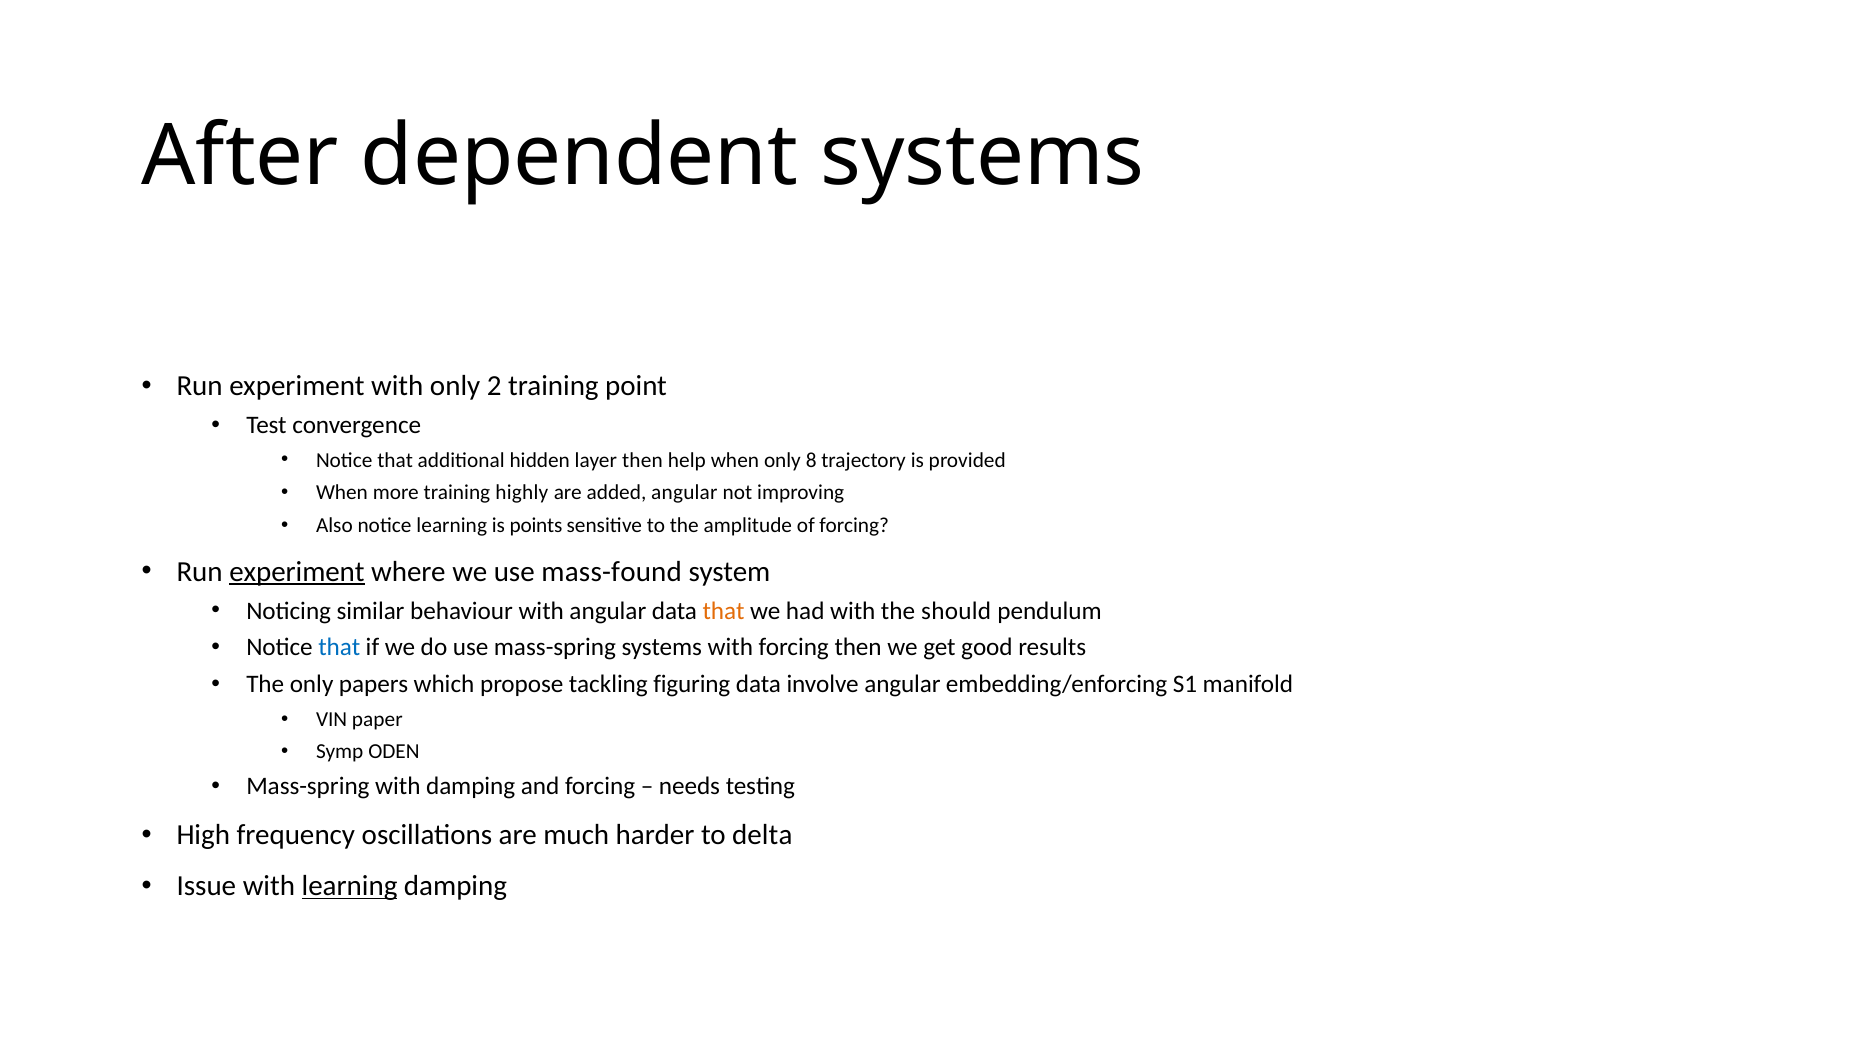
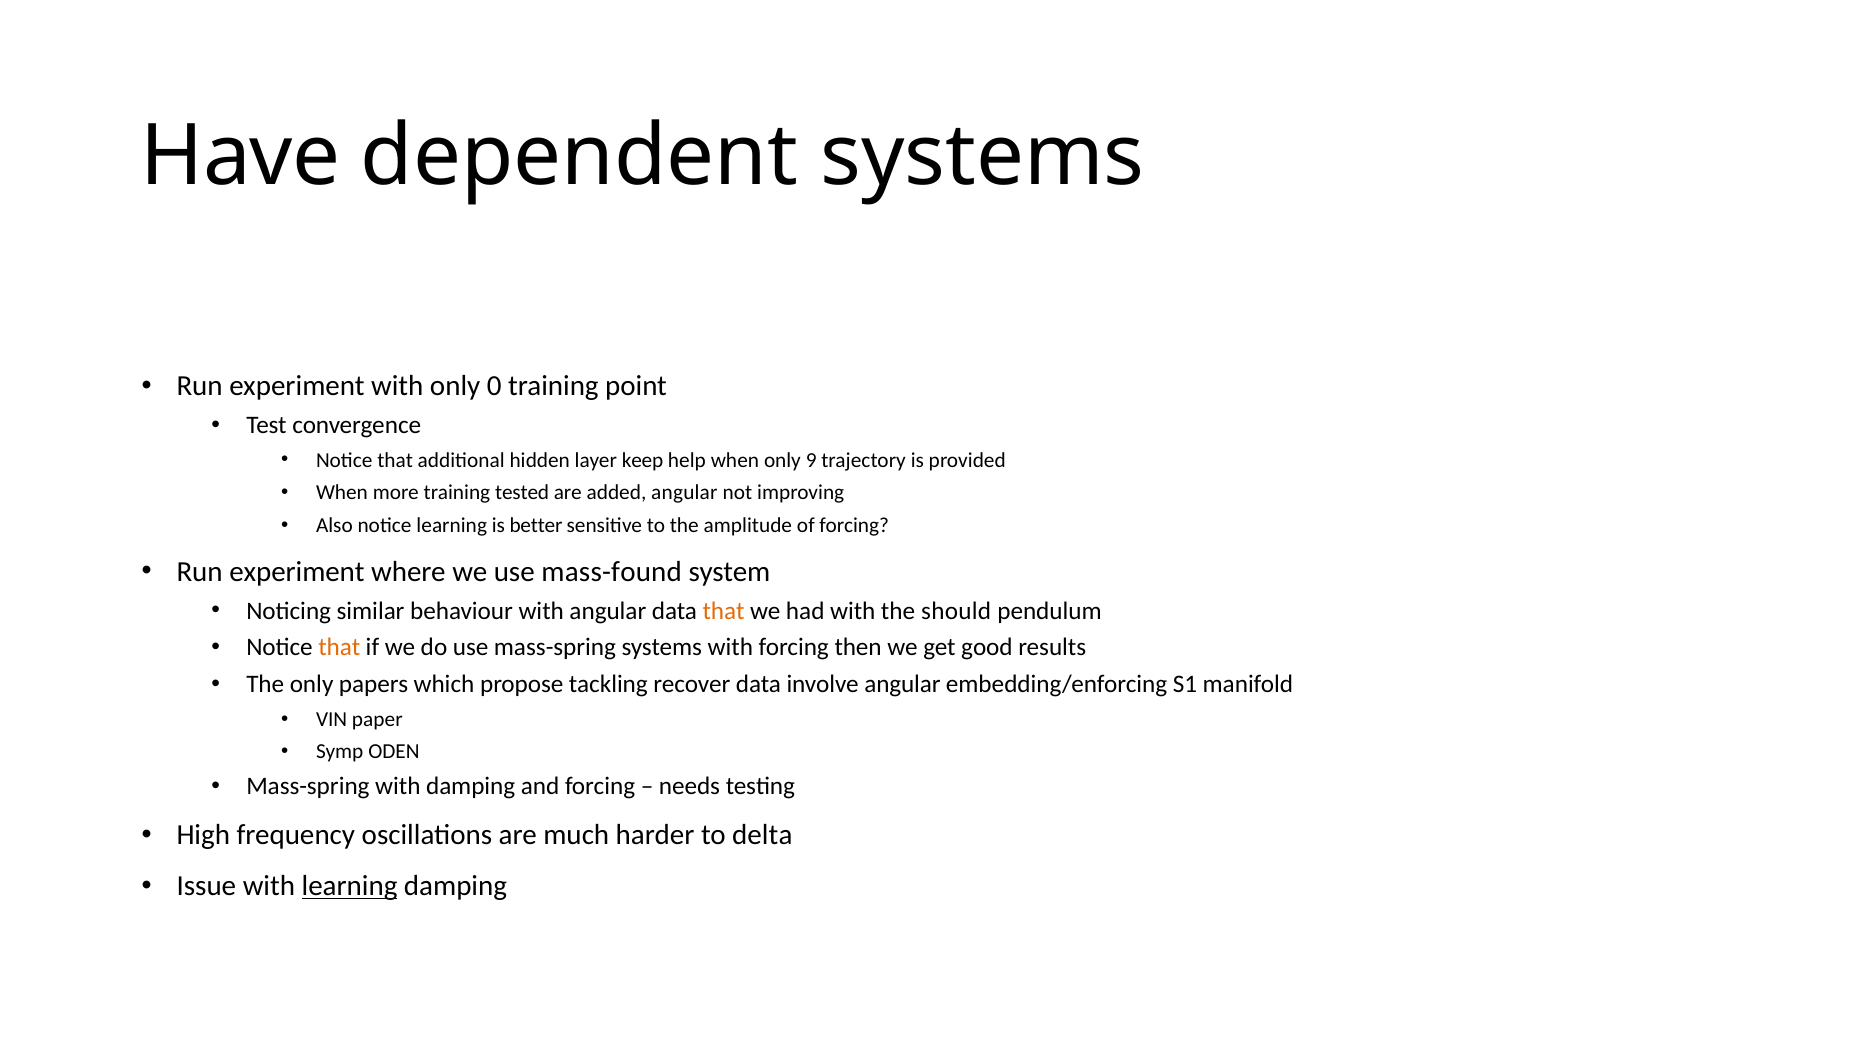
After: After -> Have
2: 2 -> 0
layer then: then -> keep
8: 8 -> 9
highly: highly -> tested
points: points -> better
experiment at (297, 572) underline: present -> none
that at (339, 648) colour: blue -> orange
figuring: figuring -> recover
